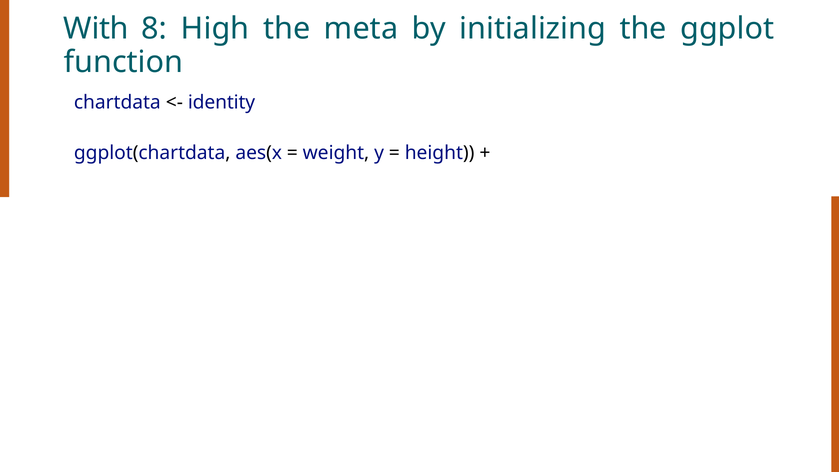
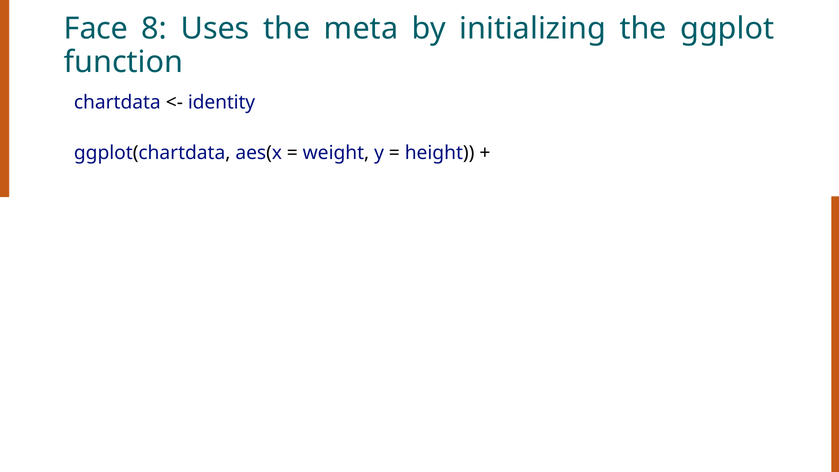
With: With -> Face
High: High -> Uses
